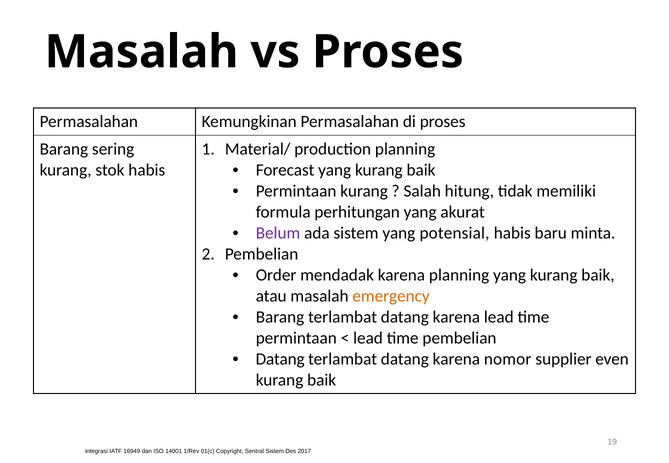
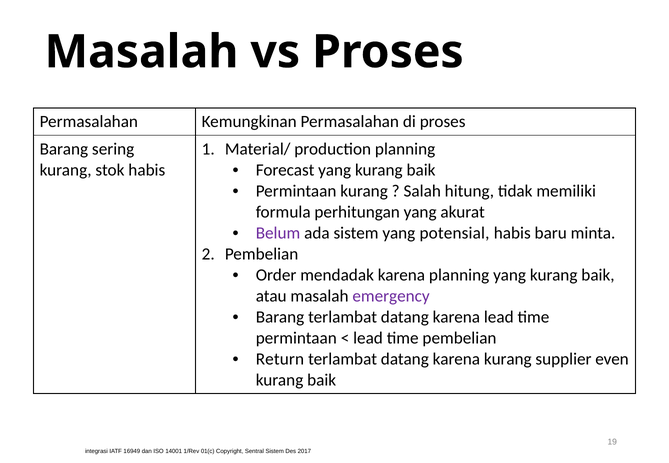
emergency colour: orange -> purple
Datang at (280, 359): Datang -> Return
karena nomor: nomor -> kurang
